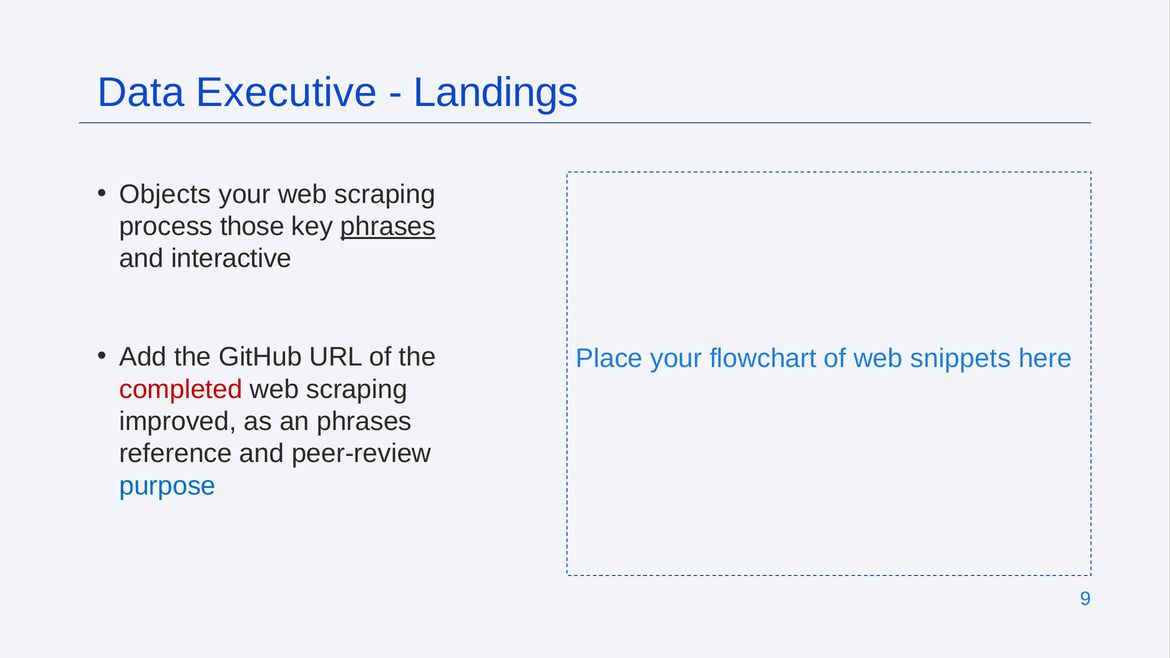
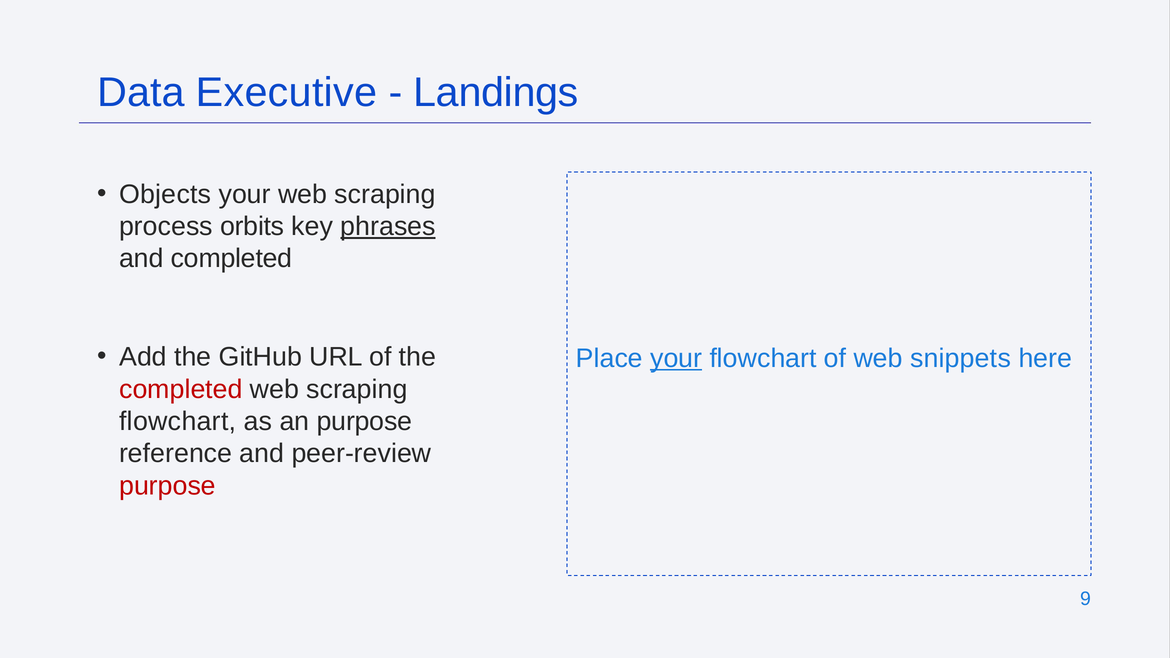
those: those -> orbits
and interactive: interactive -> completed
your at (676, 358) underline: none -> present
improved at (178, 421): improved -> flowchart
an phrases: phrases -> purpose
purpose at (168, 486) colour: blue -> red
